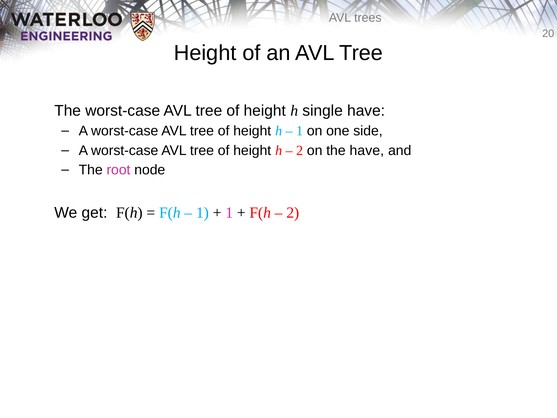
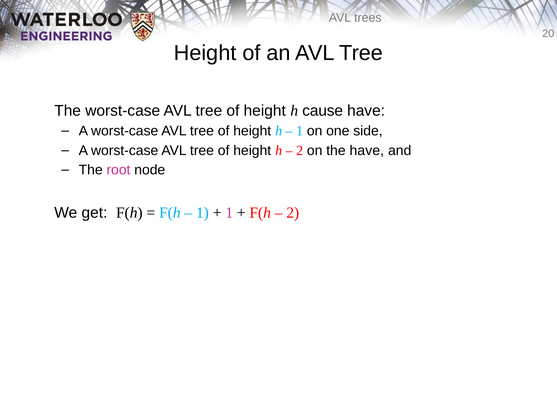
single: single -> cause
